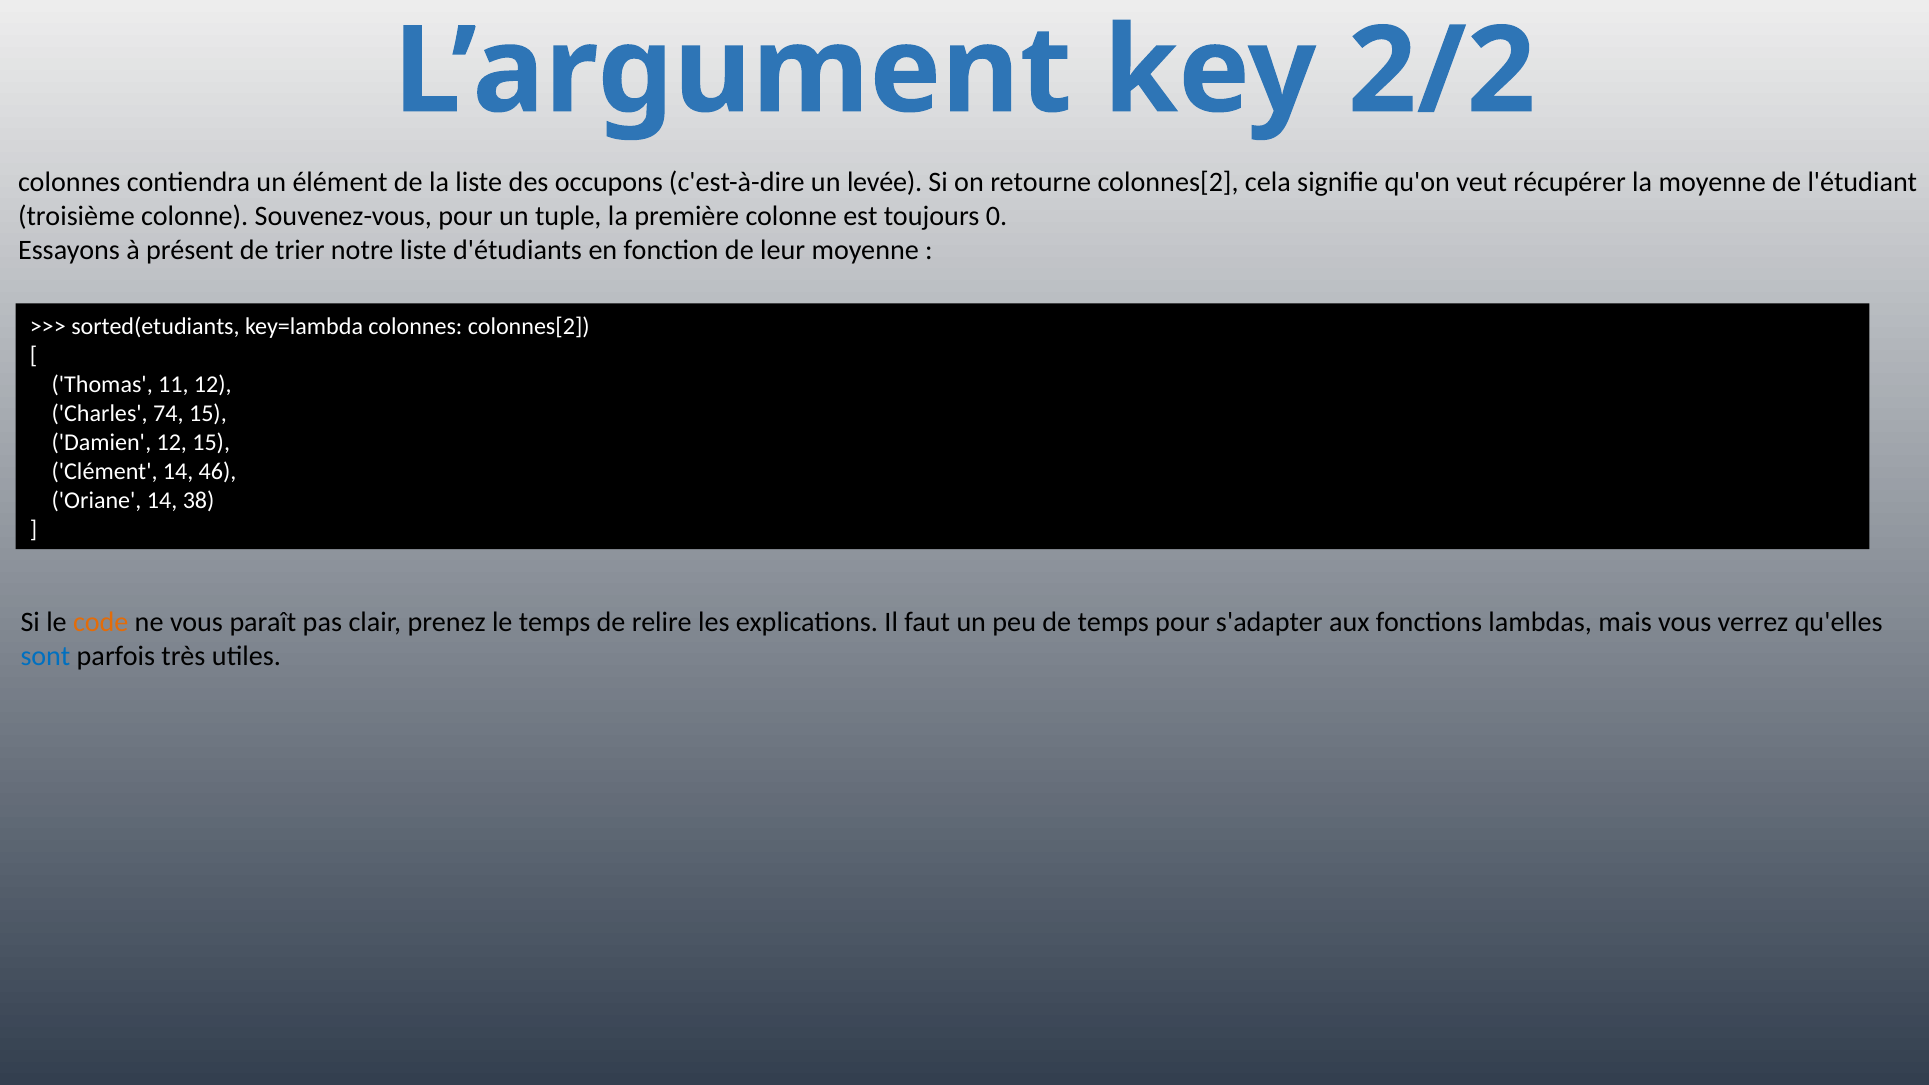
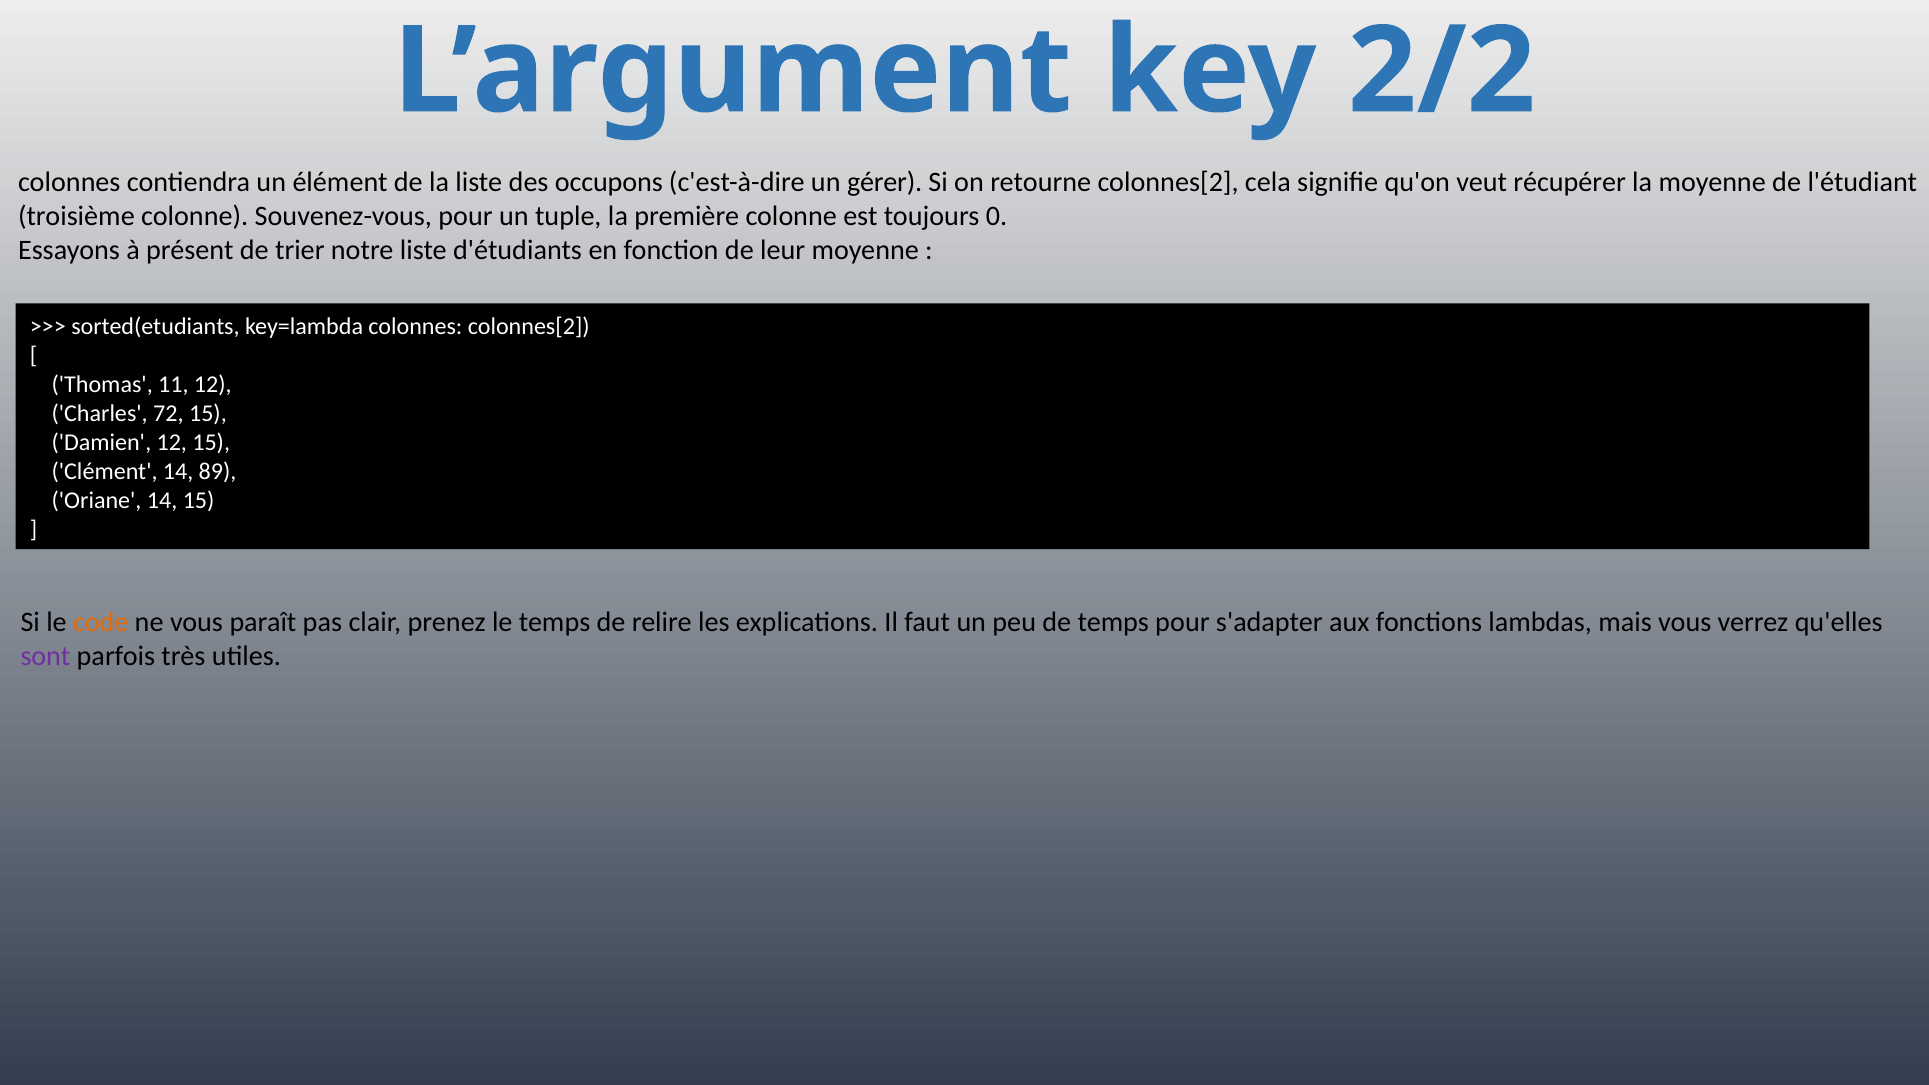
levée: levée -> gérer
74: 74 -> 72
46: 46 -> 89
14 38: 38 -> 15
sont colour: blue -> purple
